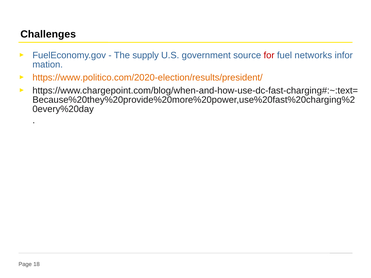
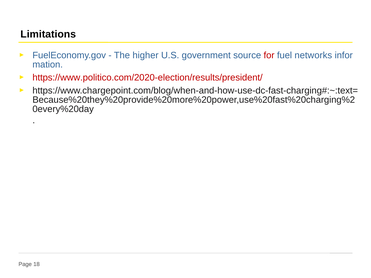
Challenges: Challenges -> Limitations
supply: supply -> higher
https://www.politico.com/2020-election/results/president/ colour: orange -> red
